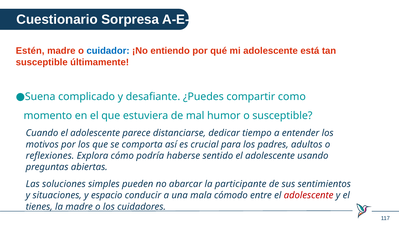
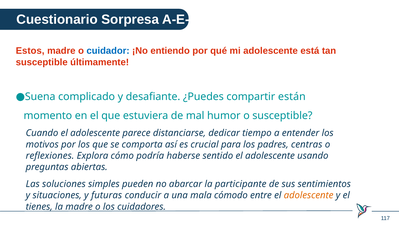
Estén: Estén -> Estos
como: como -> están
adultos: adultos -> centras
espacio: espacio -> futuras
adolescente at (309, 195) colour: red -> orange
